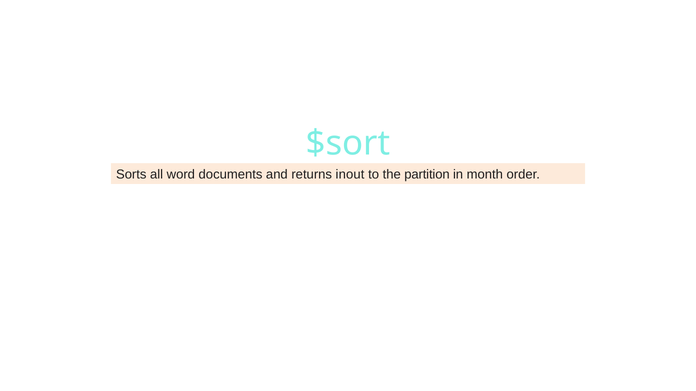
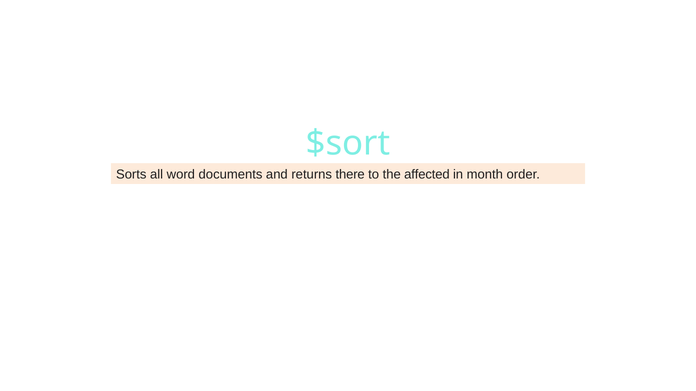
inout: inout -> there
partition: partition -> affected
